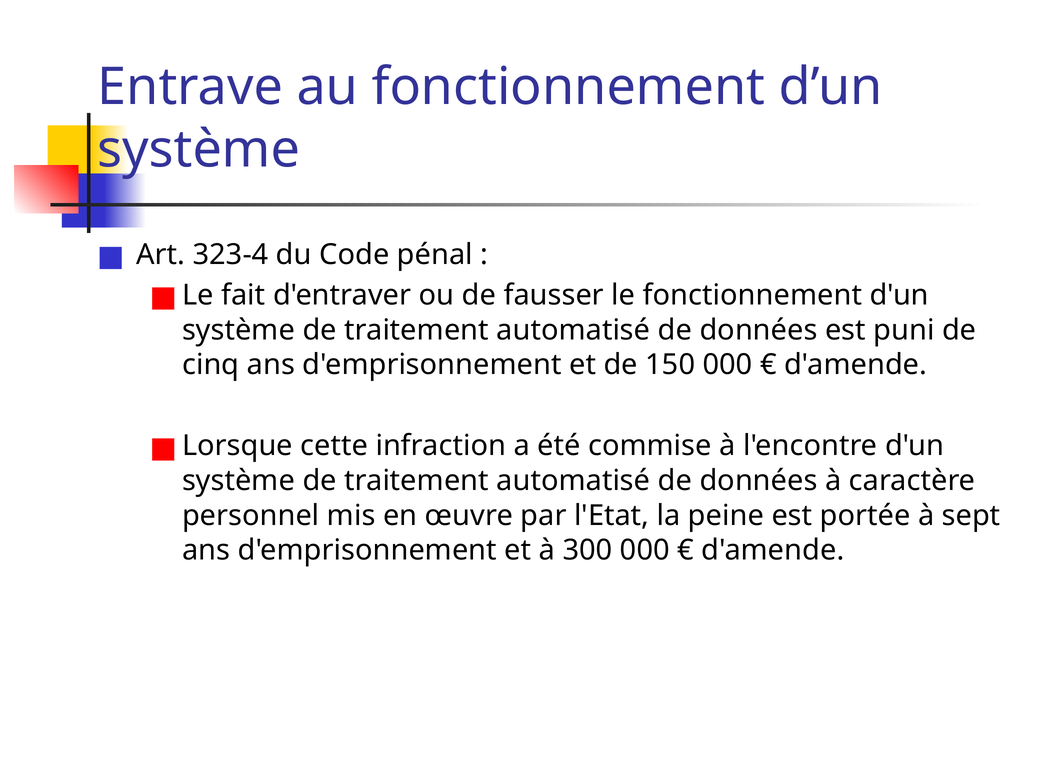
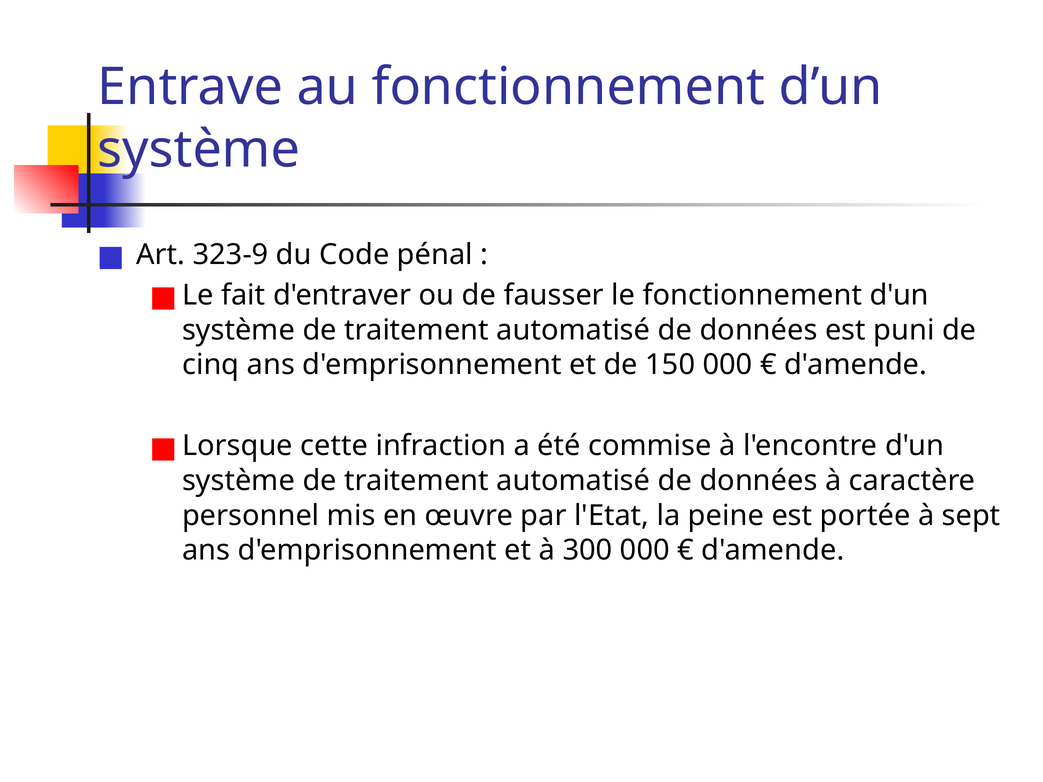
323-4: 323-4 -> 323-9
